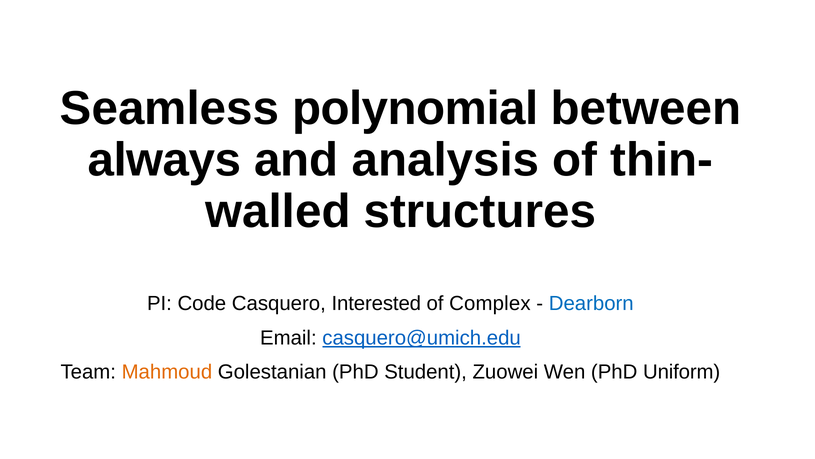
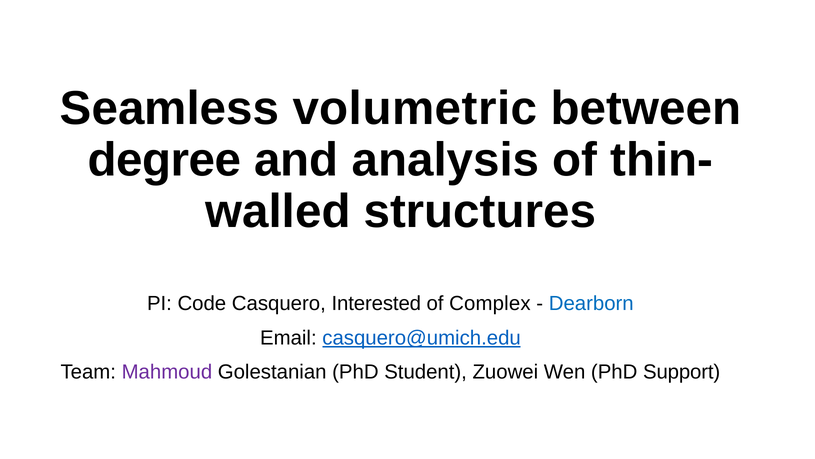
polynomial: polynomial -> volumetric
always: always -> degree
Mahmoud colour: orange -> purple
Uniform: Uniform -> Support
